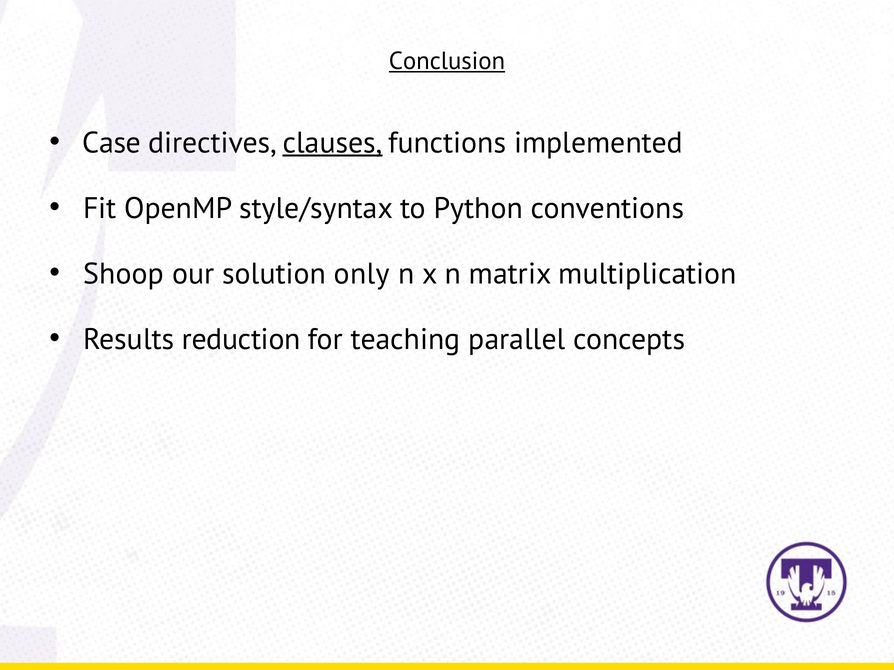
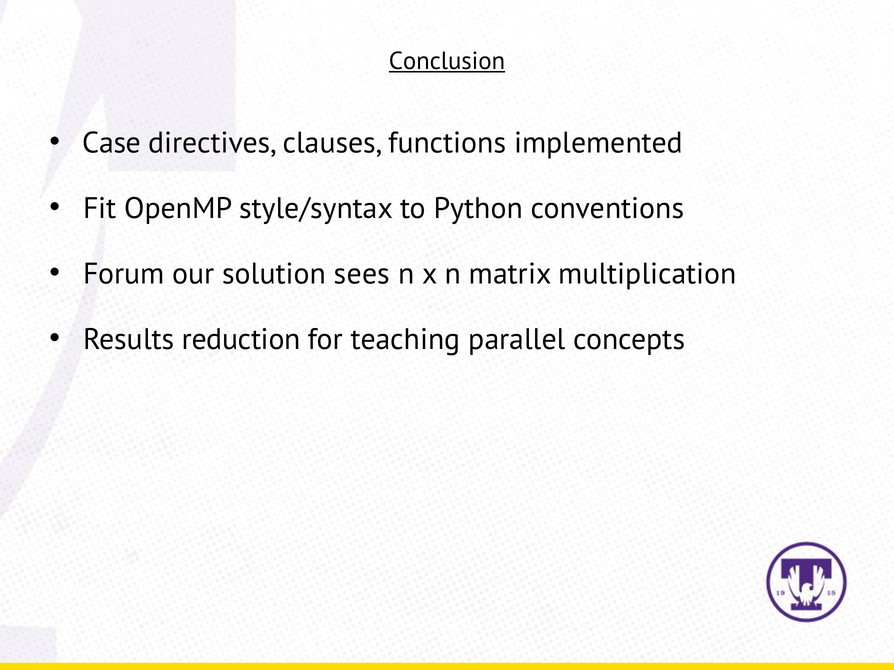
clauses underline: present -> none
Shoop: Shoop -> Forum
only: only -> sees
